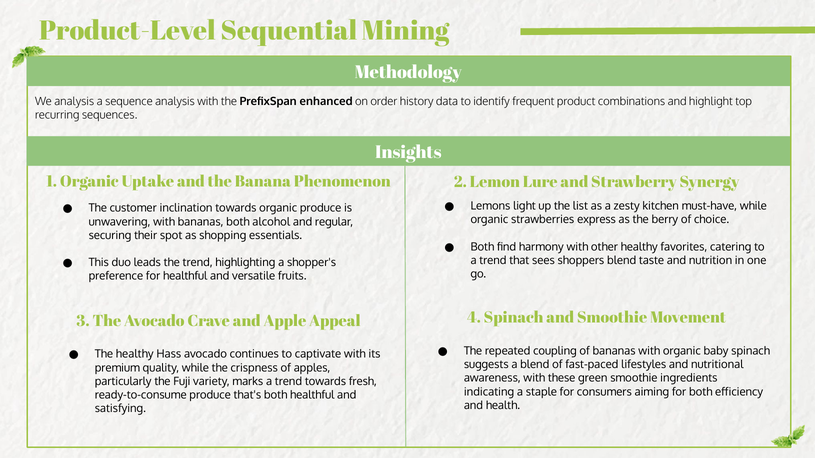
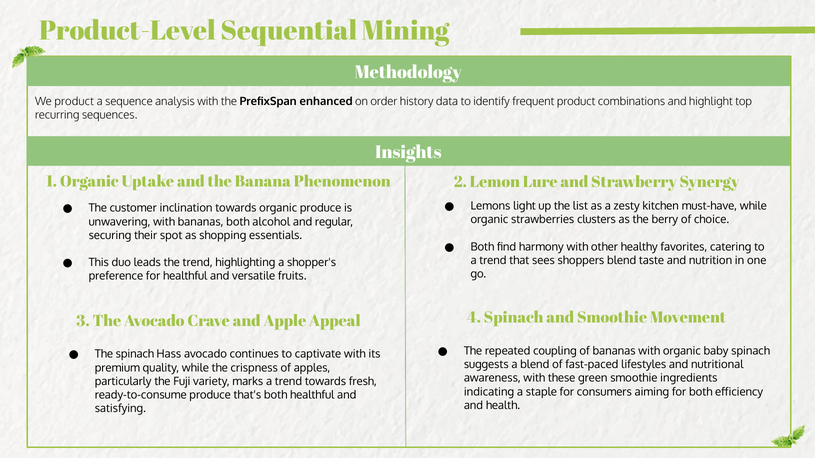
We analysis: analysis -> product
express: express -> clusters
The healthy: healthy -> spinach
